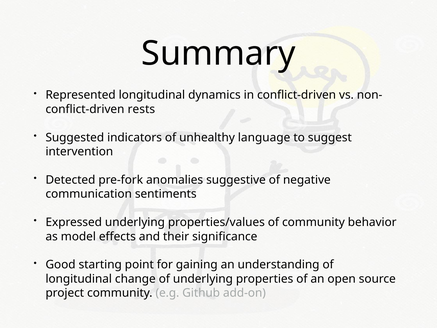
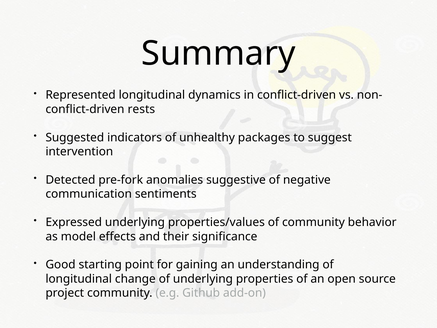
language: language -> packages
